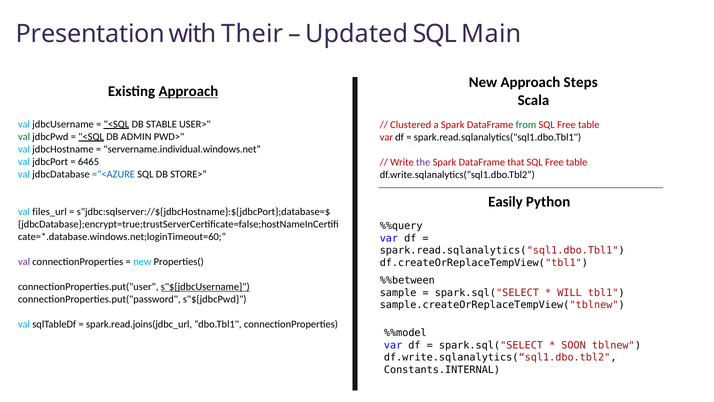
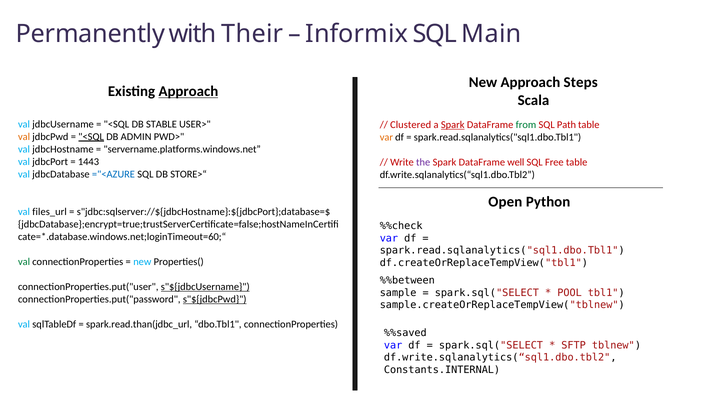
Presentation: Presentation -> Permanently
Updated: Updated -> Informix
<SQL at (116, 124) underline: present -> none
Spark at (453, 125) underline: none -> present
Free at (566, 125): Free -> Path
val at (24, 136) colour: green -> orange
var at (386, 137) colour: red -> orange
servername.individual.windows.net: servername.individual.windows.net -> servername.platforms.windows.net
6465: 6465 -> 1443
that: that -> well
Easily: Easily -> Open
%%query: %%query -> %%check
val at (24, 261) colour: purple -> green
WILL: WILL -> POOL
s"${jdbcPwd underline: none -> present
spark.read.joins(jdbc_url: spark.read.joins(jdbc_url -> spark.read.than(jdbc_url
%%model: %%model -> %%saved
SOON: SOON -> SFTP
